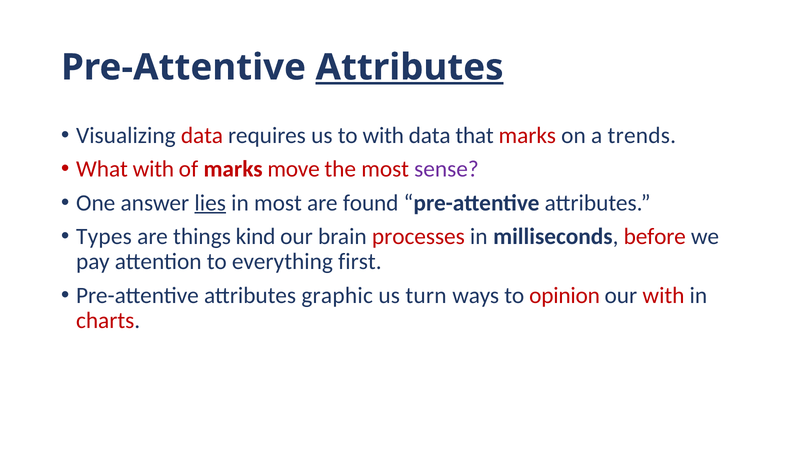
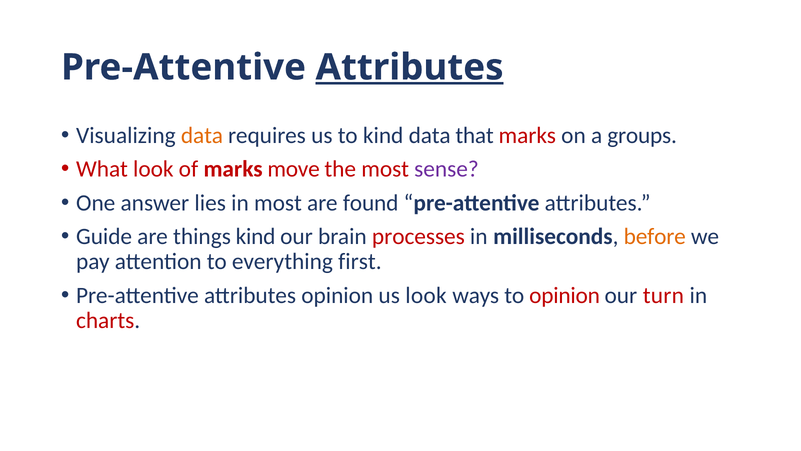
data at (202, 135) colour: red -> orange
to with: with -> kind
trends: trends -> groups
What with: with -> look
lies underline: present -> none
Types: Types -> Guide
before colour: red -> orange
attributes graphic: graphic -> opinion
us turn: turn -> look
our with: with -> turn
